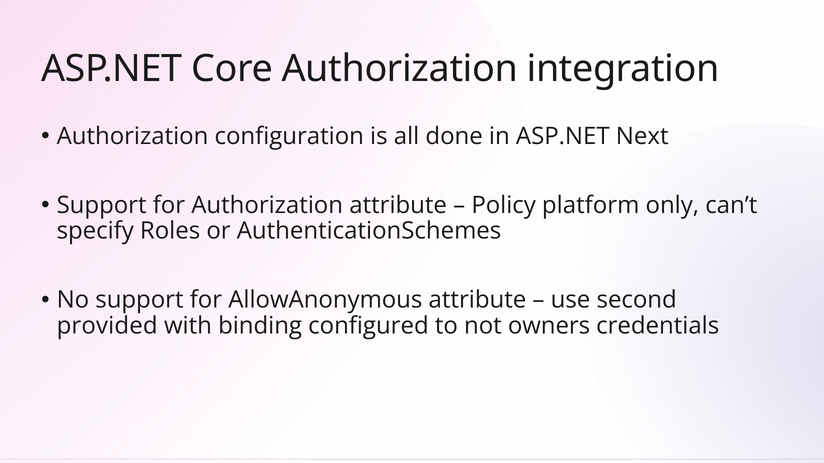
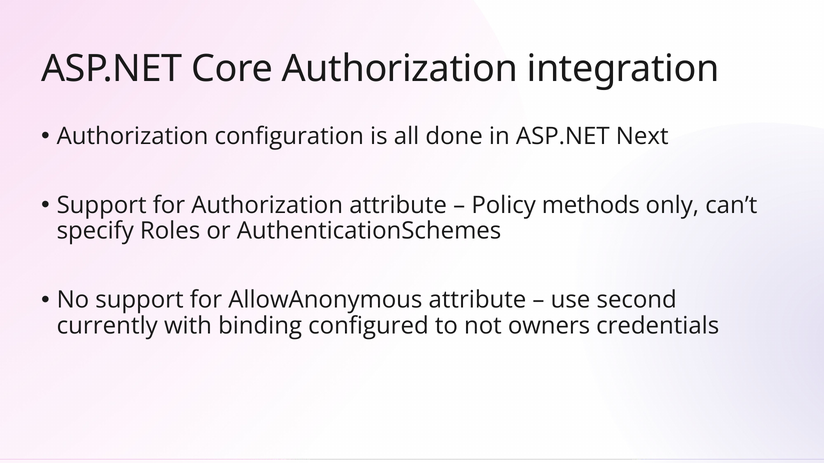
platform: platform -> methods
provided: provided -> currently
